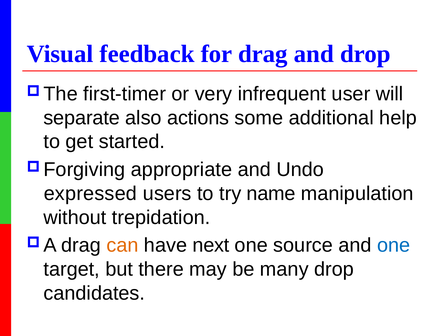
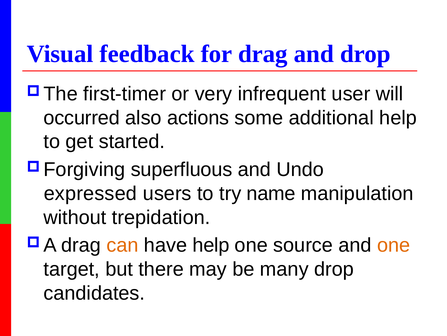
separate: separate -> occurred
appropriate: appropriate -> superfluous
have next: next -> help
one at (394, 245) colour: blue -> orange
